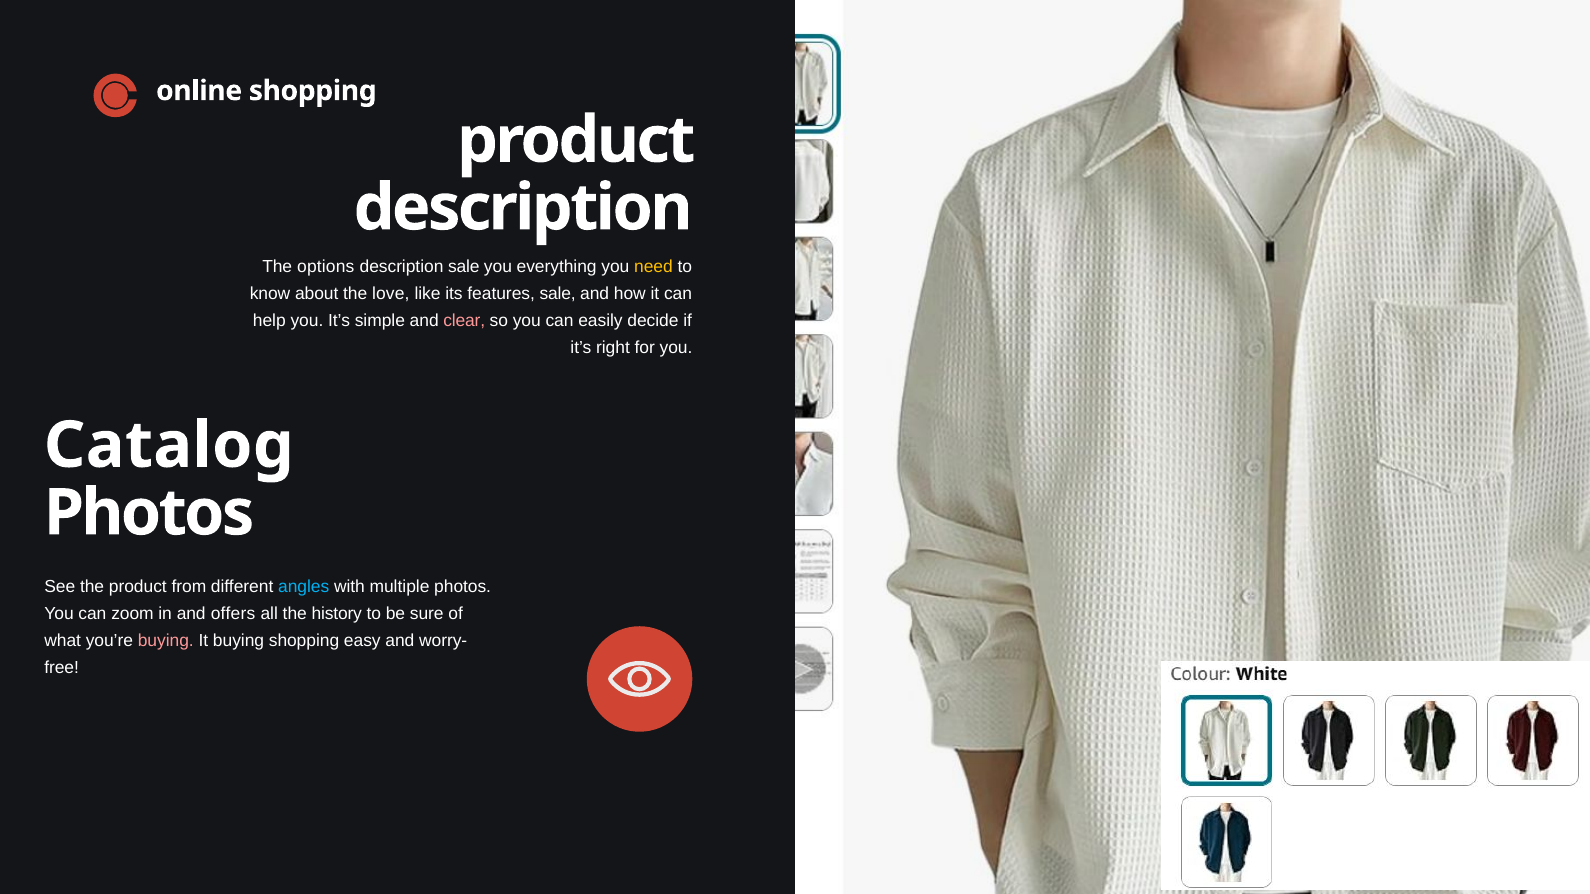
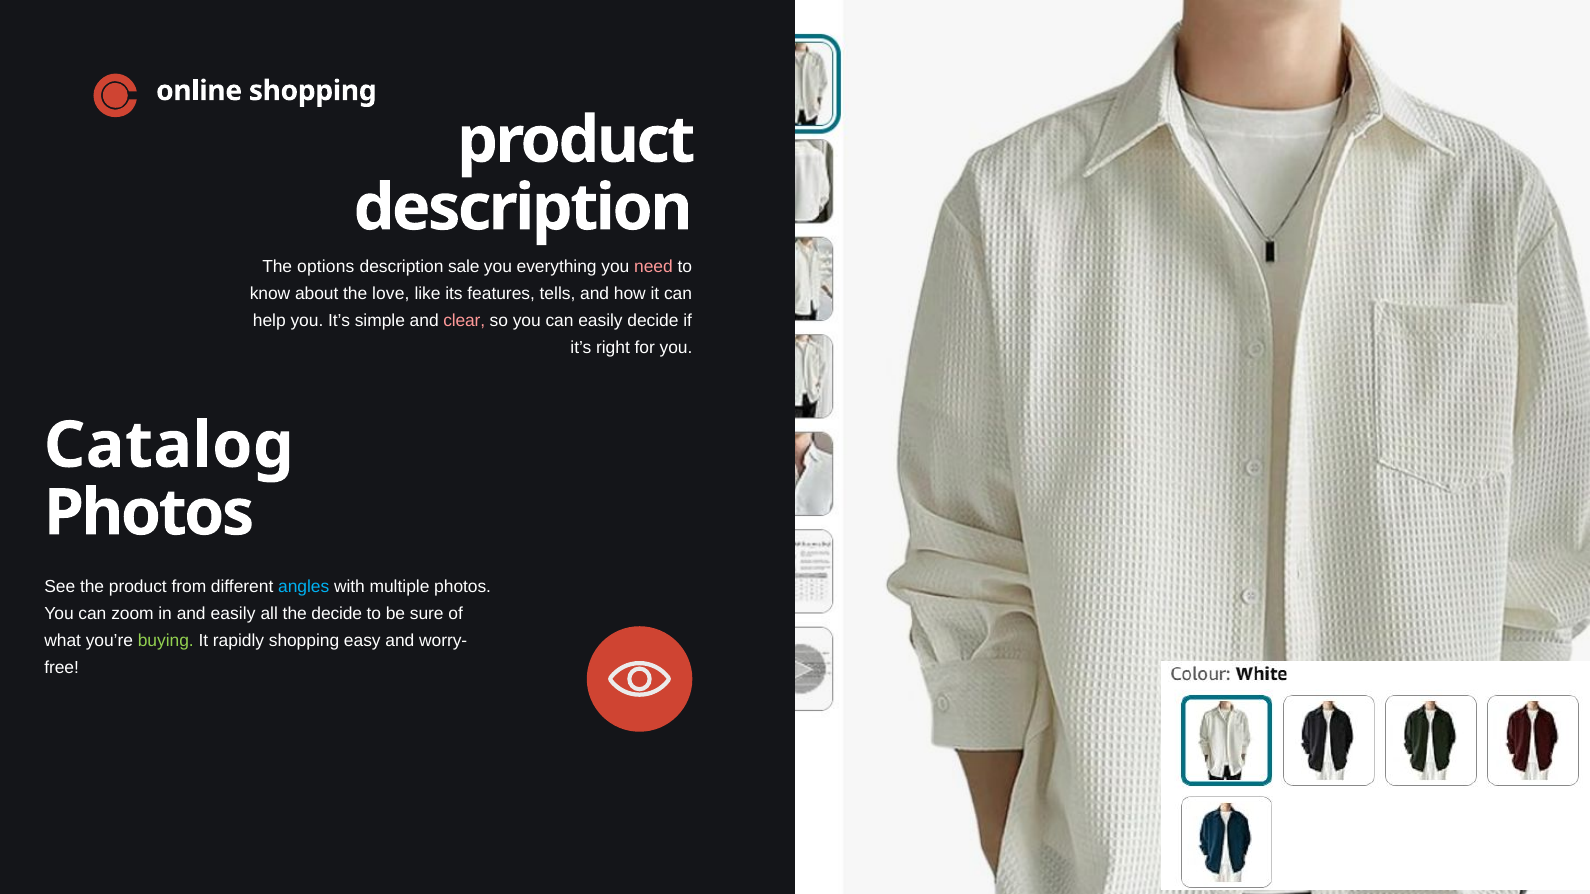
need colour: yellow -> pink
features sale: sale -> tells
and offers: offers -> easily
the history: history -> decide
buying at (166, 641) colour: pink -> light green
It buying: buying -> rapidly
